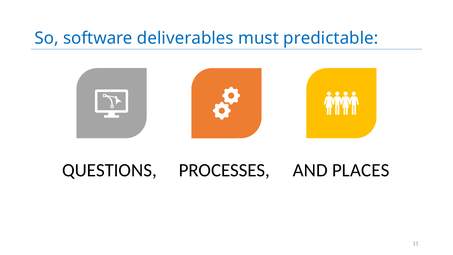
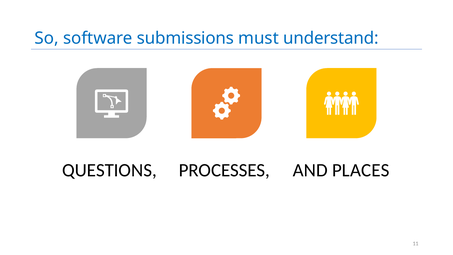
deliverables: deliverables -> submissions
predictable: predictable -> understand
